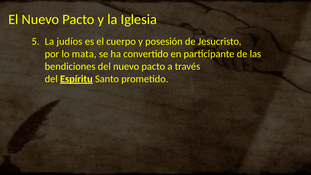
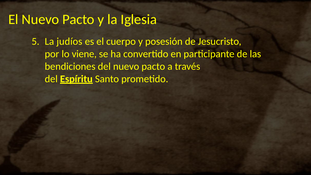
mata: mata -> viene
